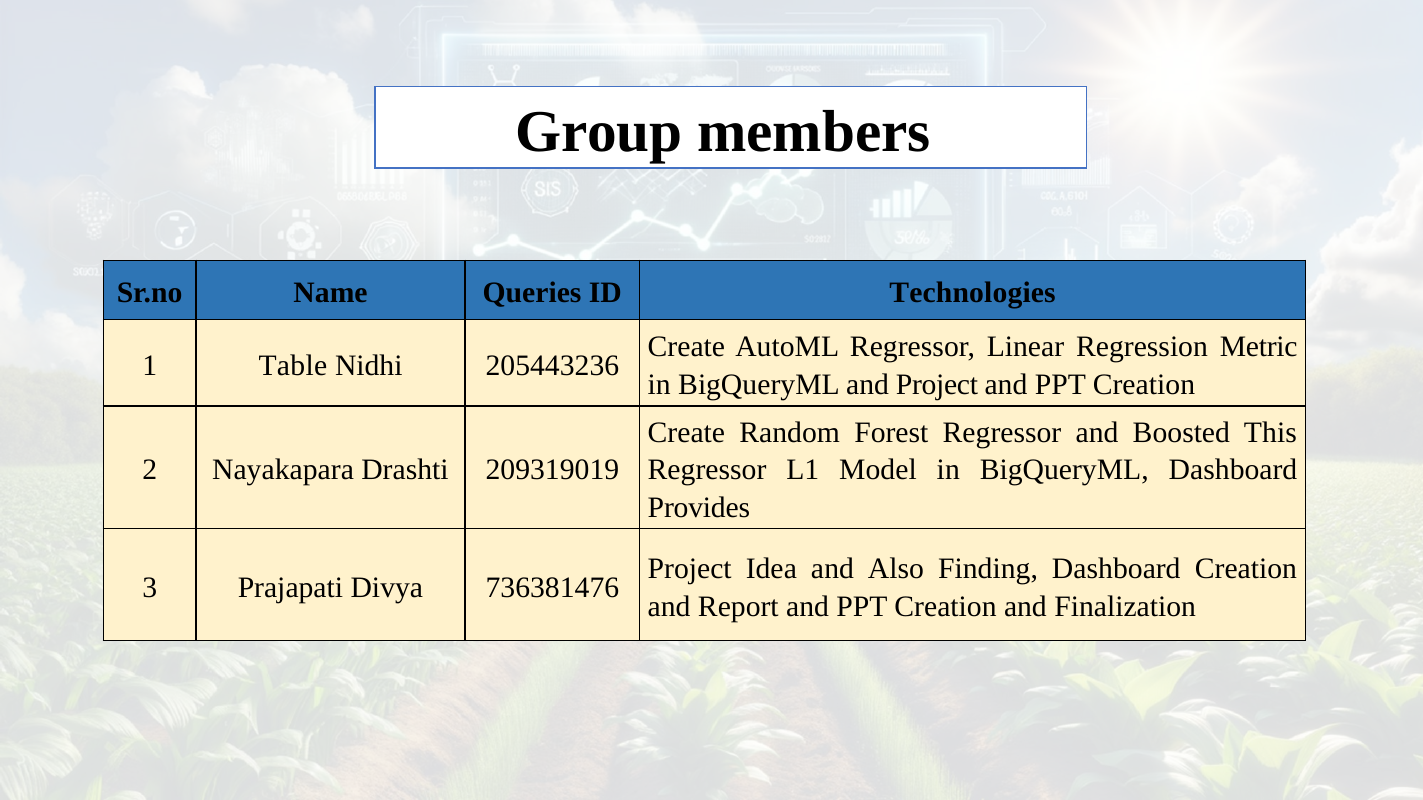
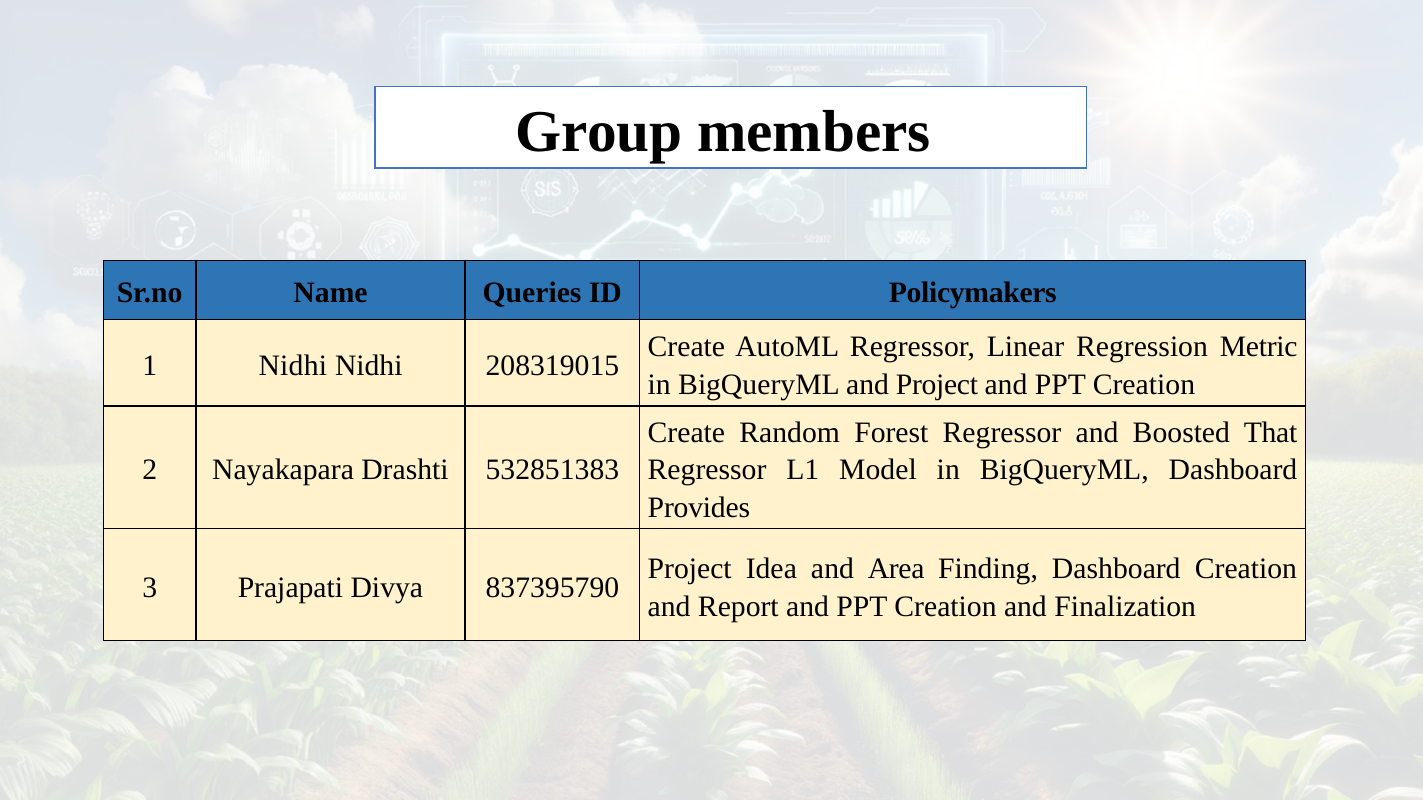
Technologies: Technologies -> Policymakers
1 Table: Table -> Nidhi
205443236: 205443236 -> 208319015
This: This -> That
209319019: 209319019 -> 532851383
Also: Also -> Area
736381476: 736381476 -> 837395790
